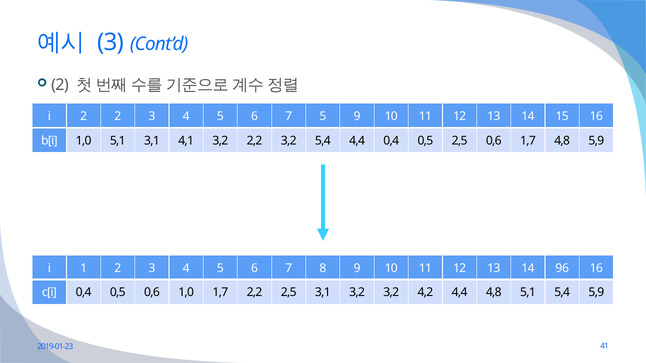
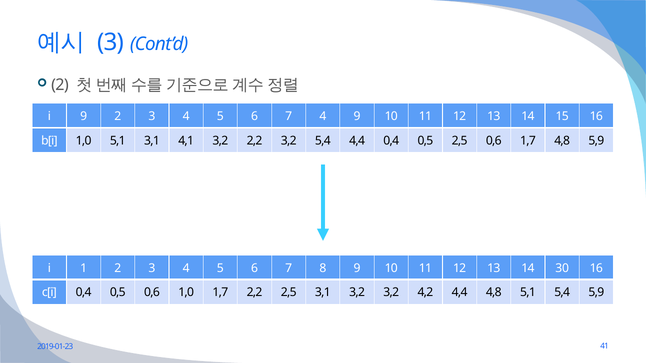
i 2: 2 -> 9
7 5: 5 -> 4
96: 96 -> 30
